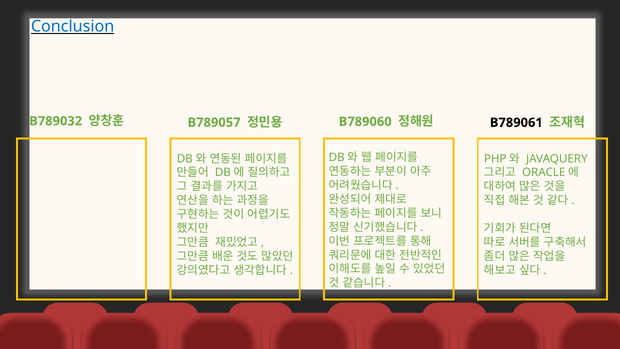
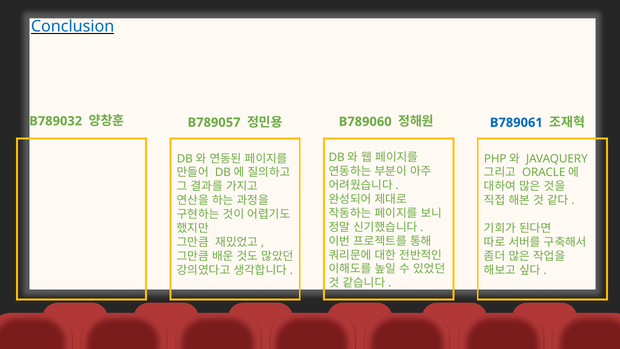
B789061 colour: black -> blue
